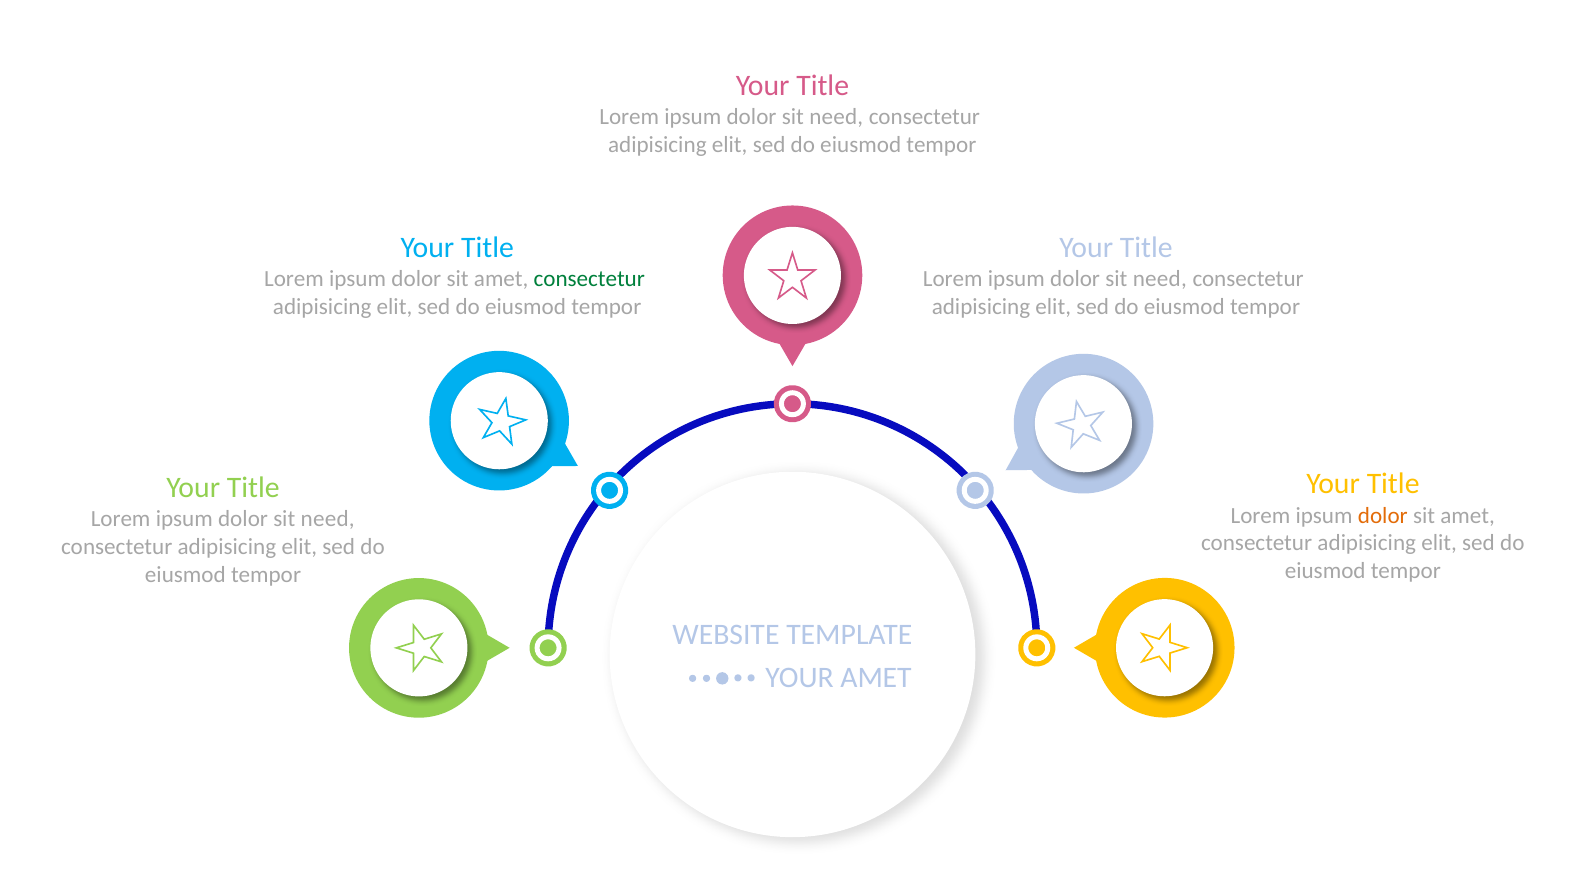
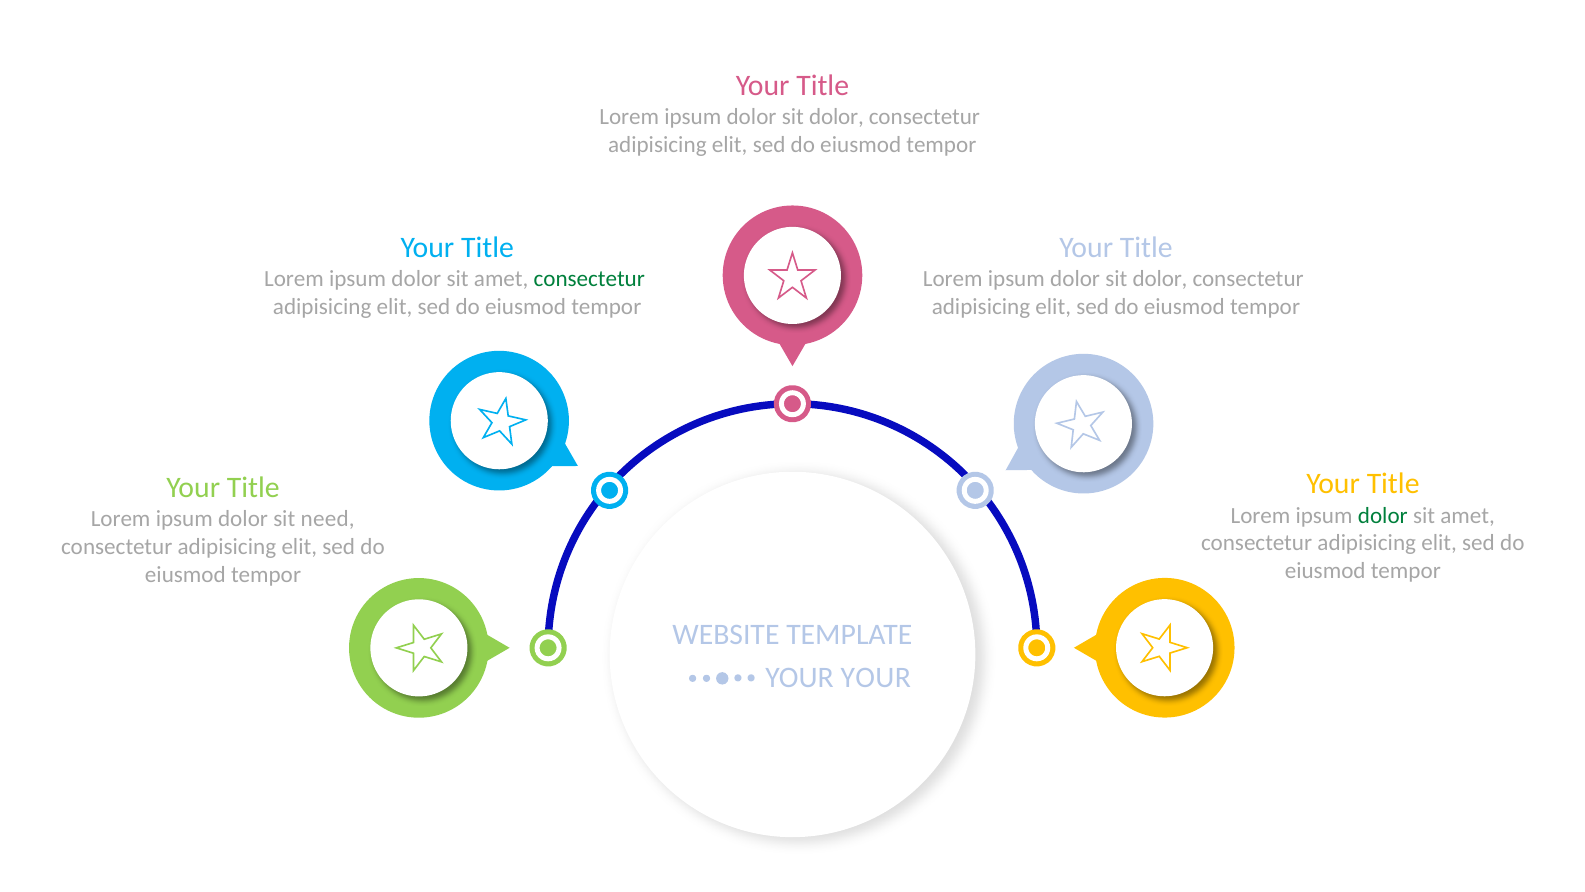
need at (836, 117): need -> dolor
need at (1160, 279): need -> dolor
dolor at (1383, 515) colour: orange -> green
AMET at (876, 677): AMET -> YOUR
